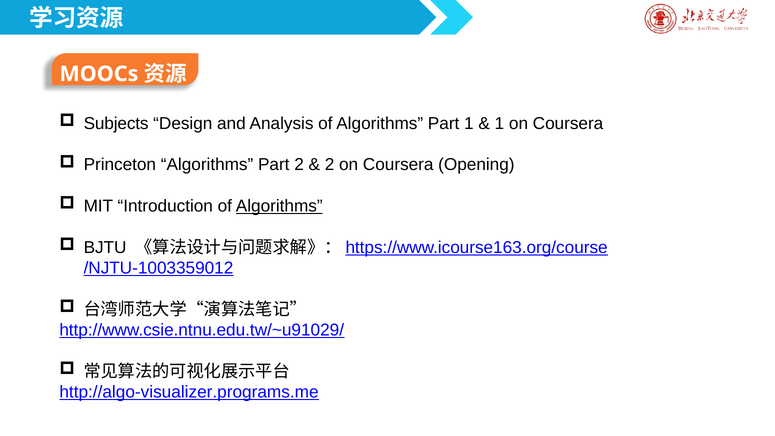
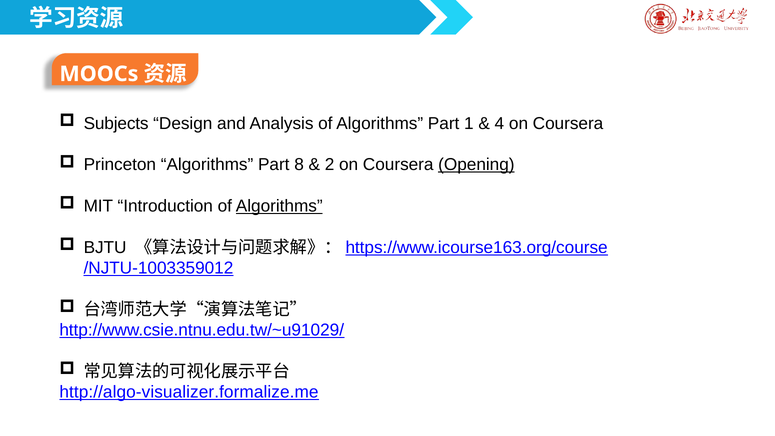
1 at (499, 123): 1 -> 4
Part 2: 2 -> 8
Opening underline: none -> present
http://algo-visualizer.programs.me: http://algo-visualizer.programs.me -> http://algo-visualizer.formalize.me
